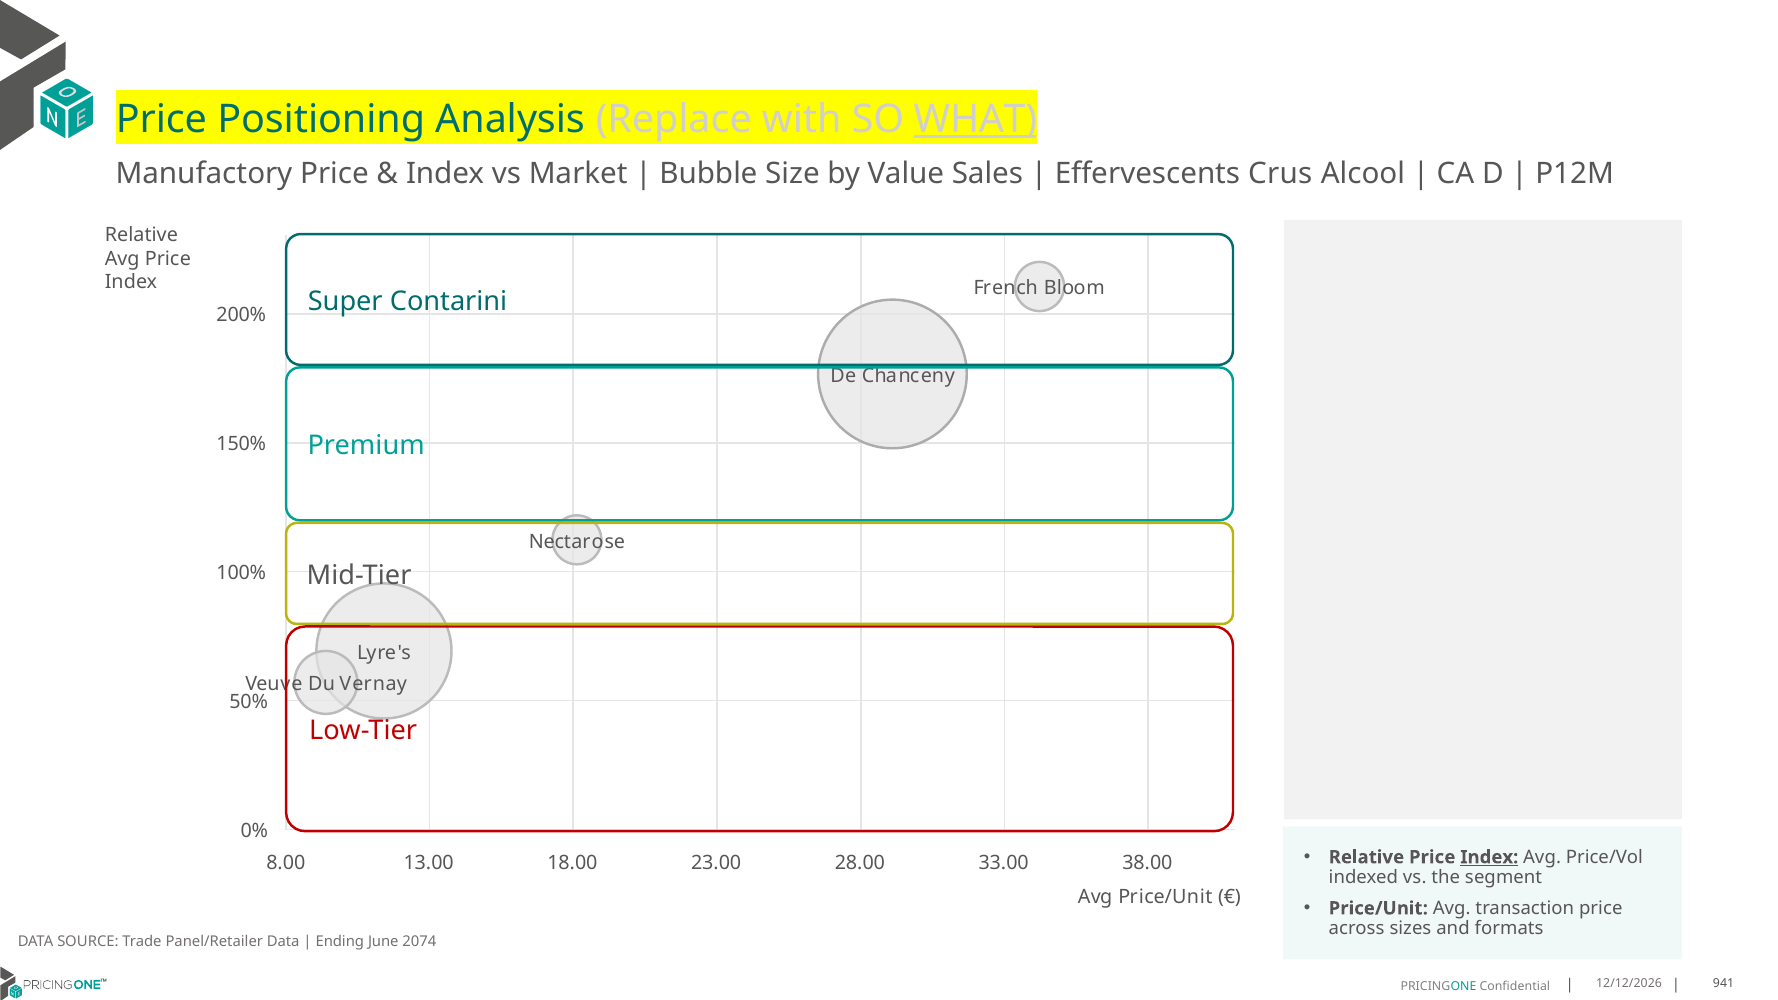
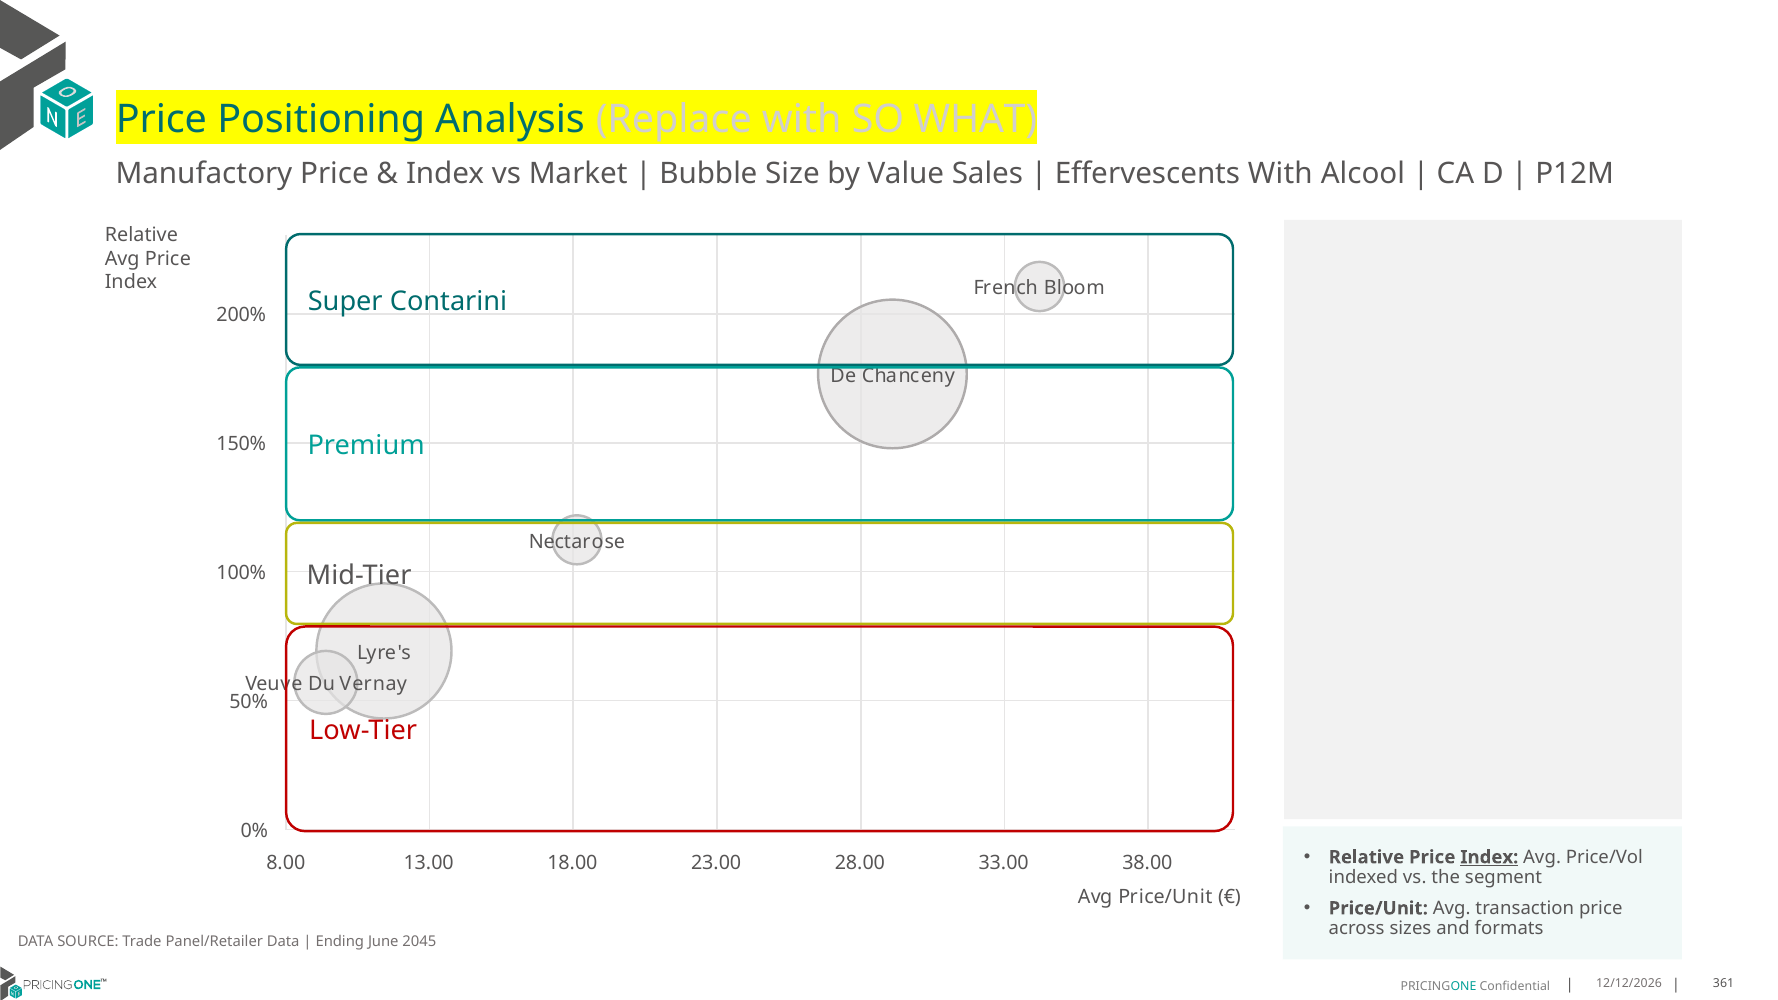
WHAT underline: present -> none
Effervescents Crus: Crus -> With
2074: 2074 -> 2045
941: 941 -> 361
